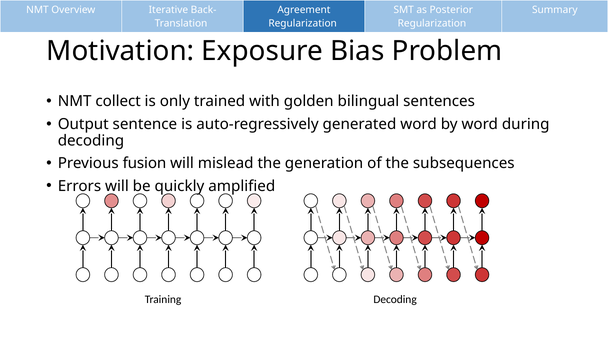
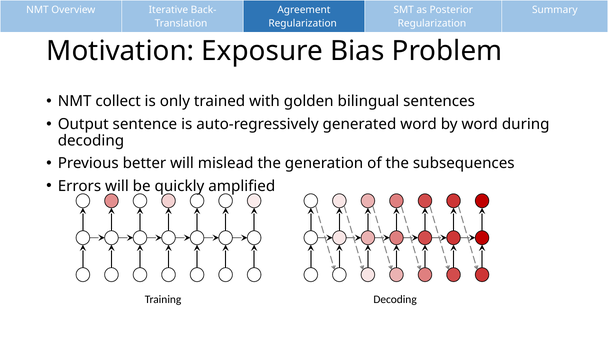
fusion: fusion -> better
